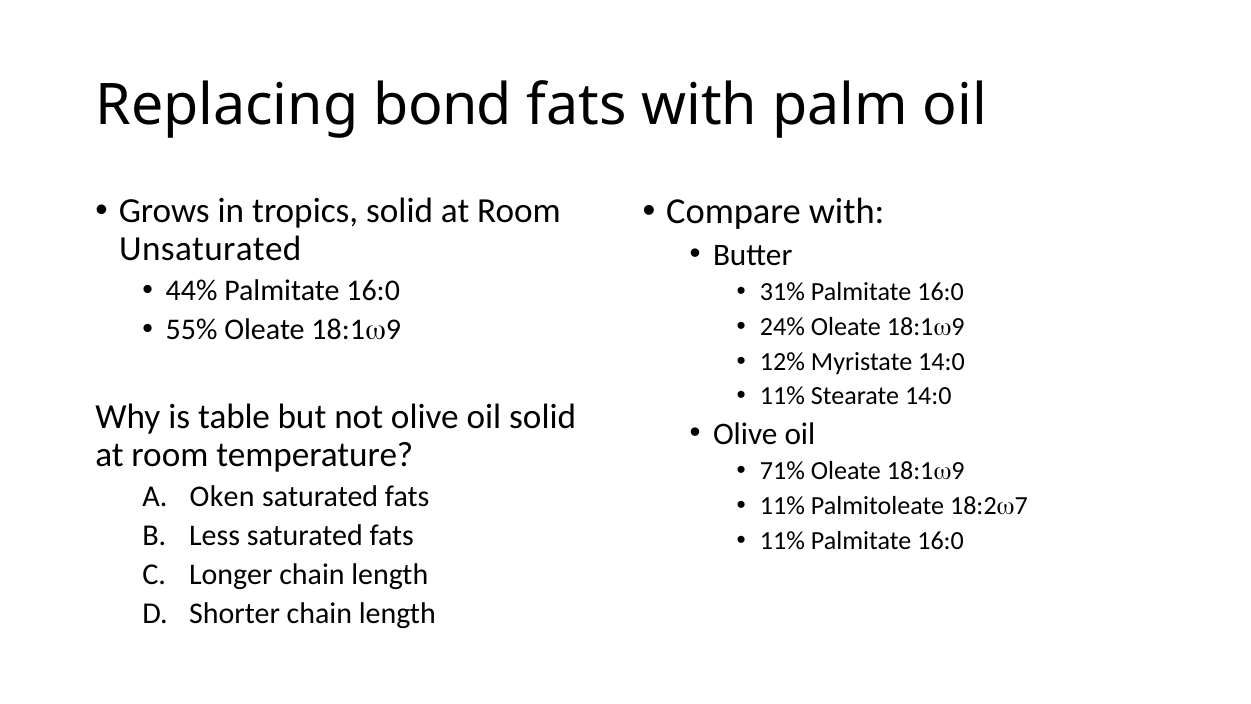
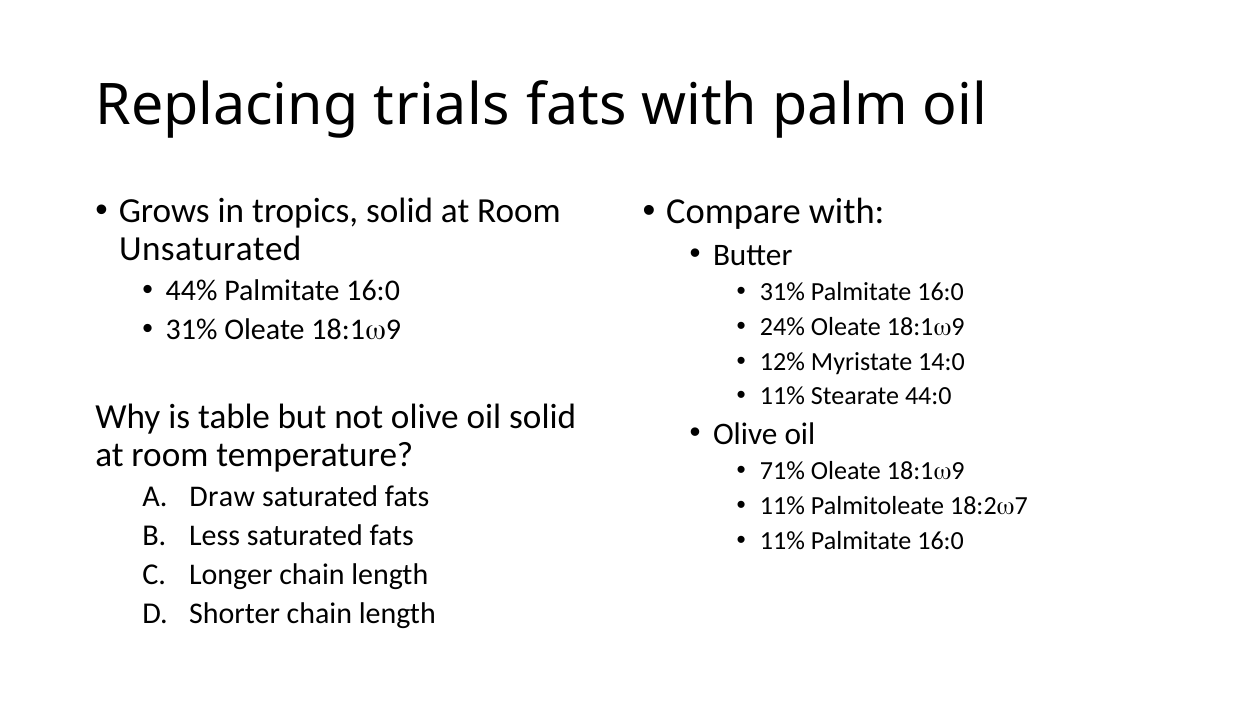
bond: bond -> trials
55% at (192, 329): 55% -> 31%
Stearate 14:0: 14:0 -> 44:0
Oken: Oken -> Draw
